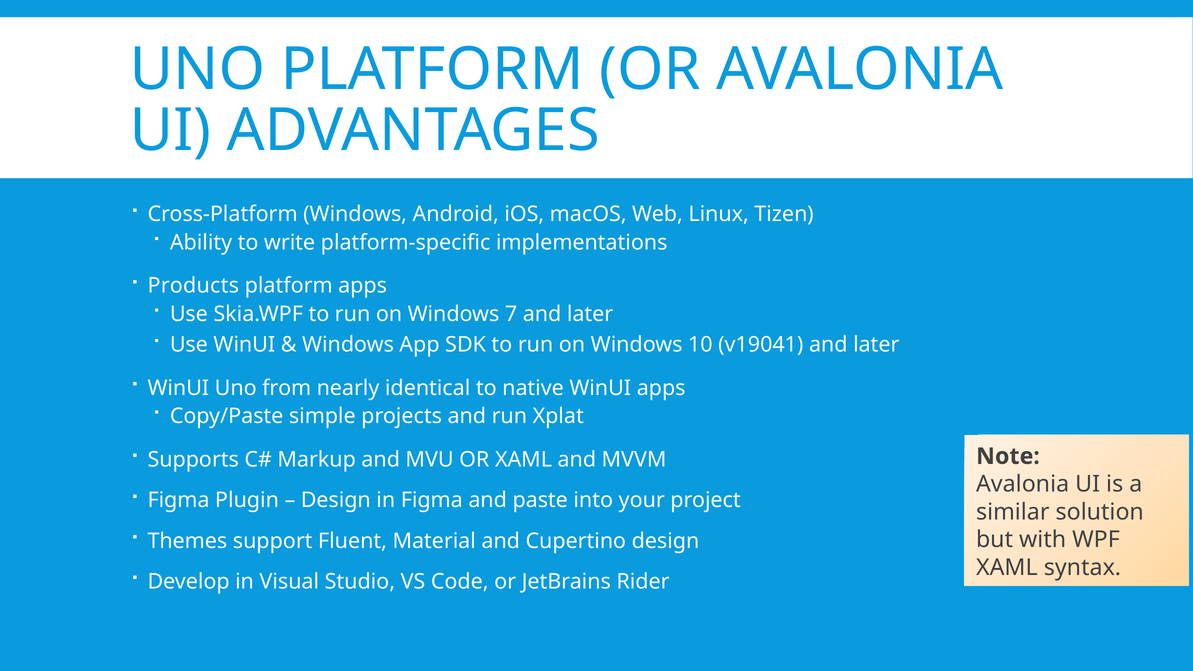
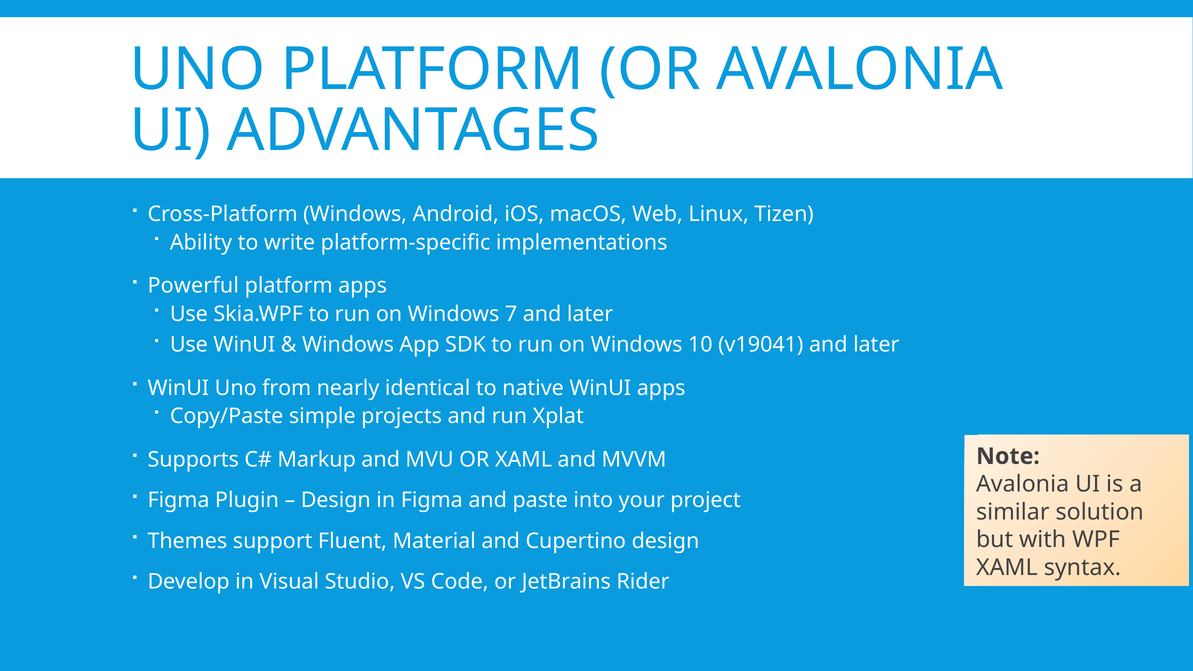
Products: Products -> Powerful
